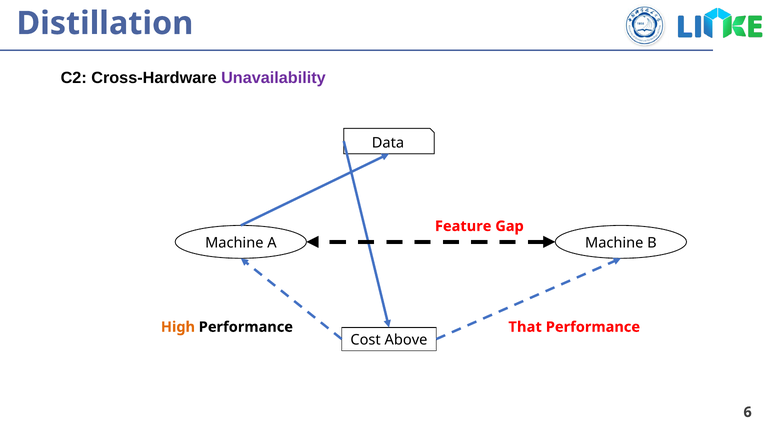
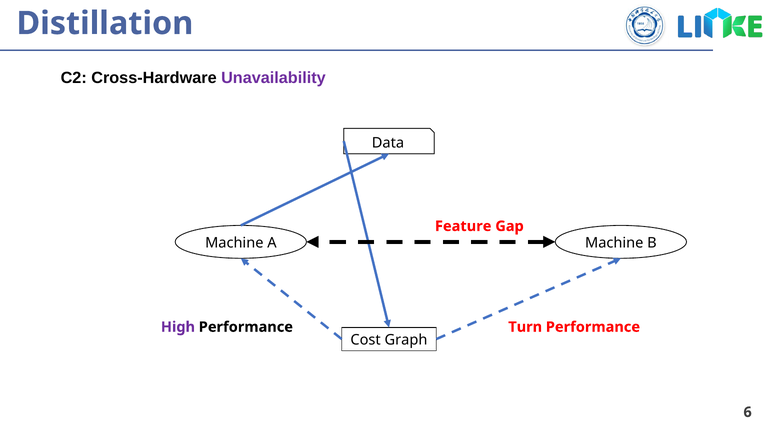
High colour: orange -> purple
That: That -> Turn
Above: Above -> Graph
